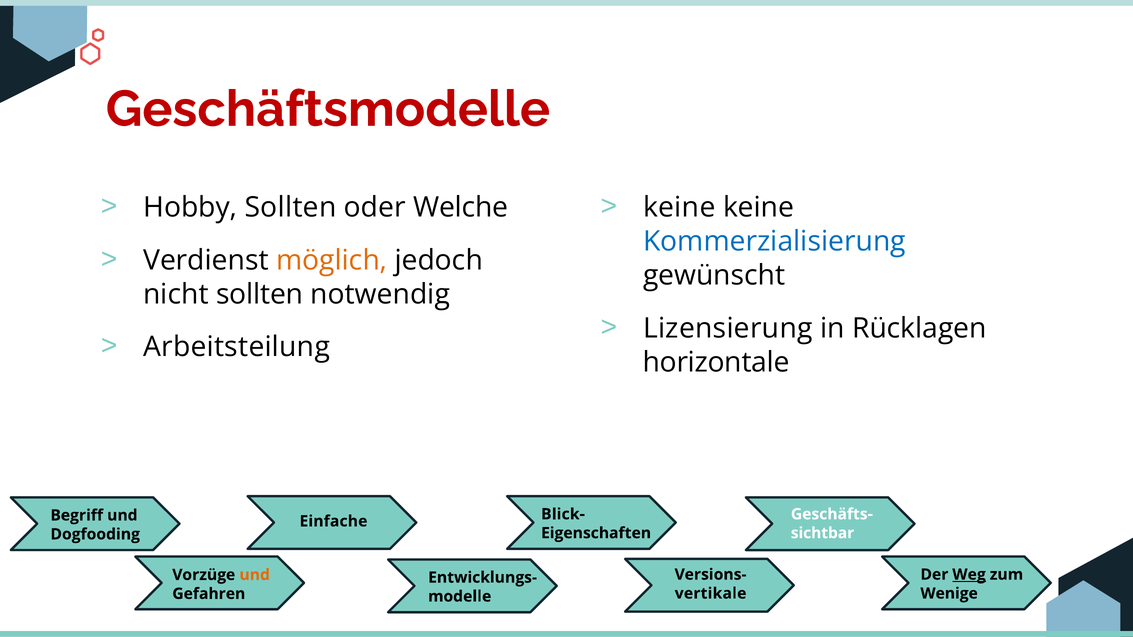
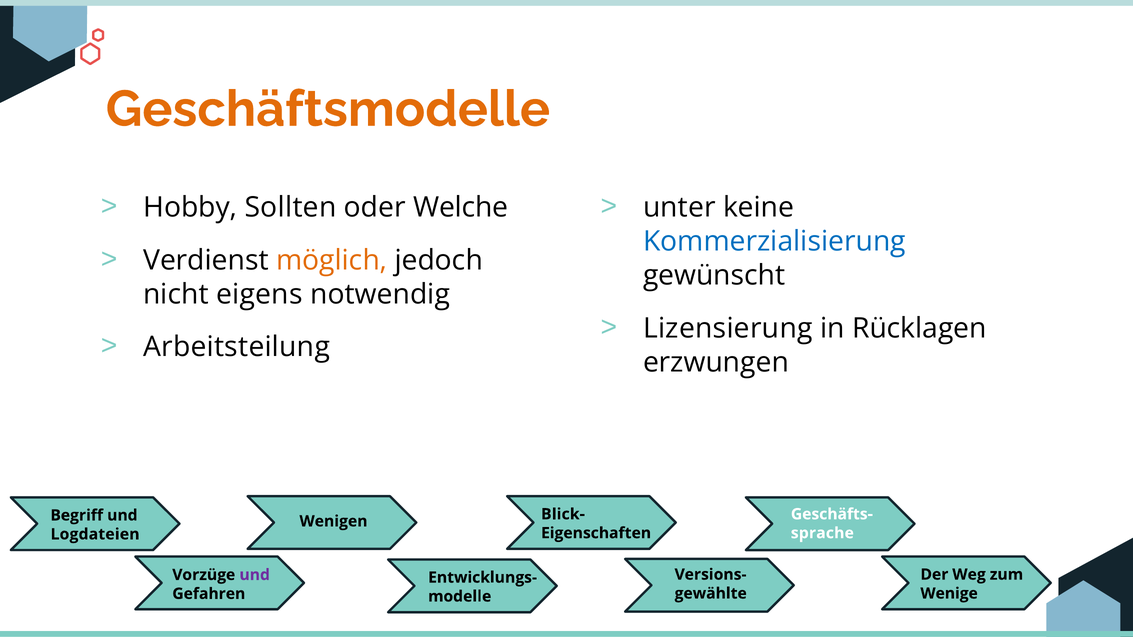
Geschäftsmodelle colour: red -> orange
keine at (679, 208): keine -> unter
nicht sollten: sollten -> eigens
horizontale: horizontale -> erzwungen
Einfache: Einfache -> Wenigen
sichtbar: sichtbar -> sprache
Dogfooding: Dogfooding -> Logdateien
Weg underline: present -> none
und at (255, 575) colour: orange -> purple
vertikale: vertikale -> gewählte
